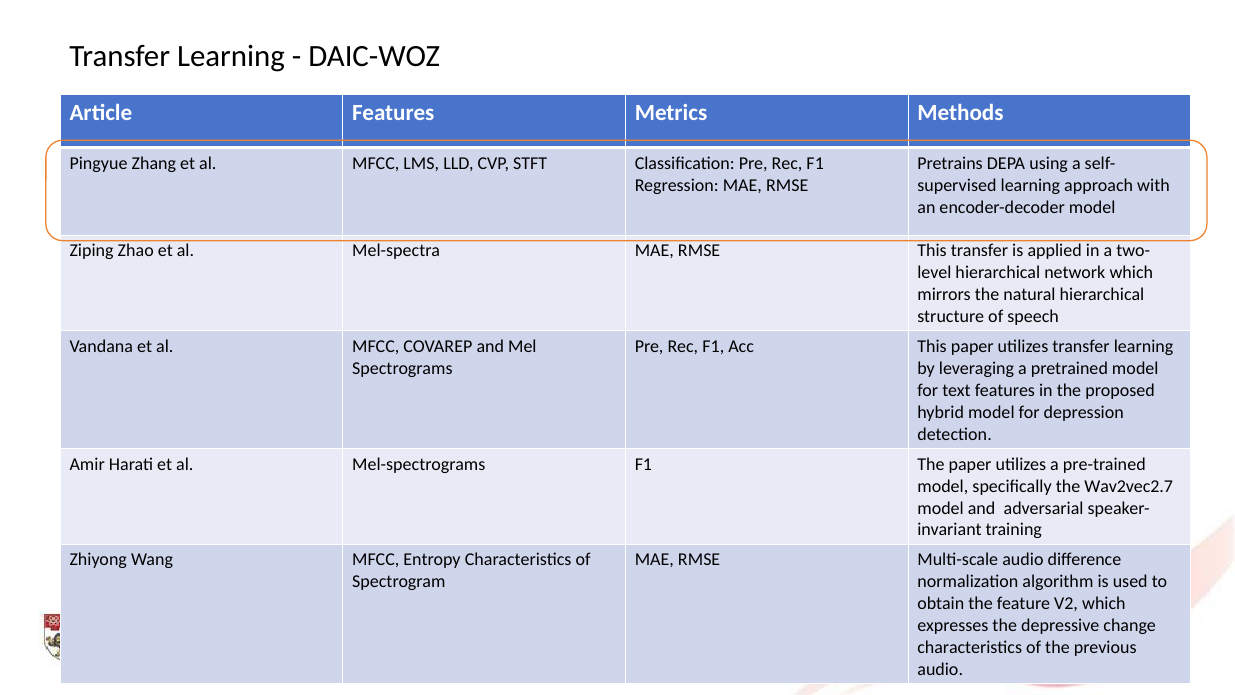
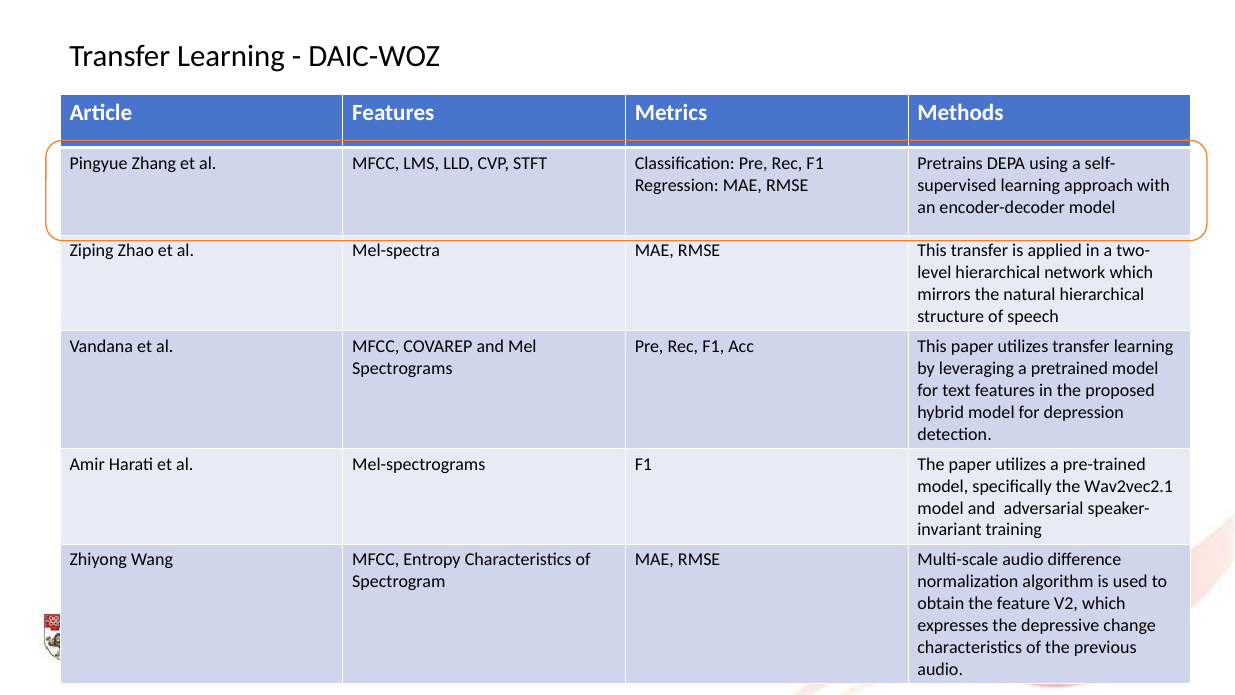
Wav2vec2.7: Wav2vec2.7 -> Wav2vec2.1
